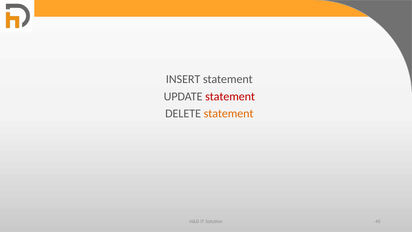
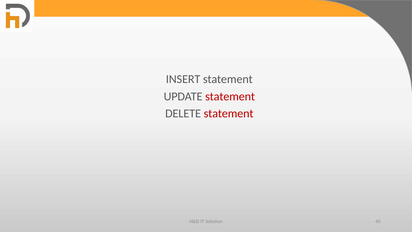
statement at (229, 114) colour: orange -> red
